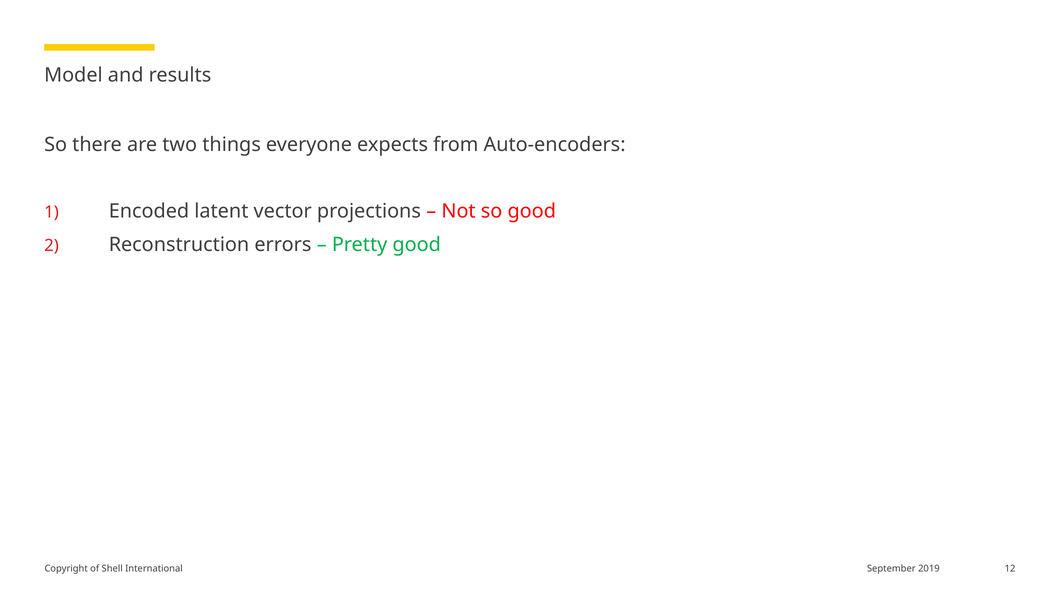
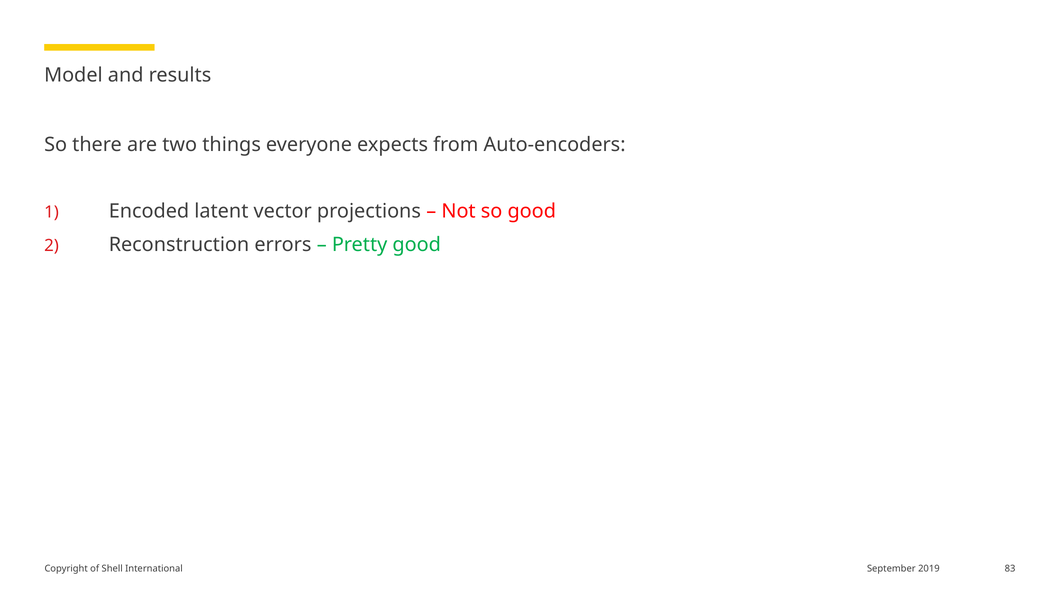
12: 12 -> 83
